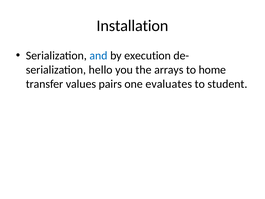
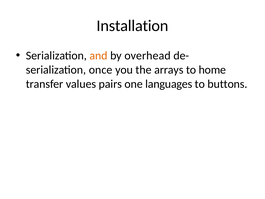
and colour: blue -> orange
execution: execution -> overhead
hello: hello -> once
evaluates: evaluates -> languages
student: student -> buttons
